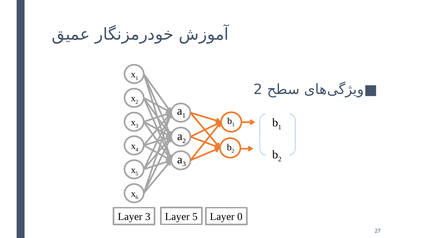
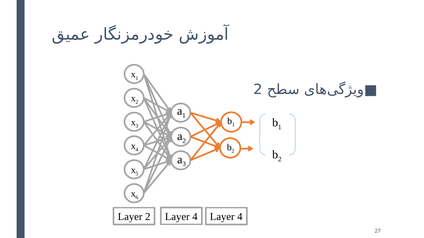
Layer 3: 3 -> 2
5 at (195, 217): 5 -> 4
0 at (240, 217): 0 -> 4
